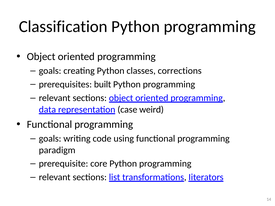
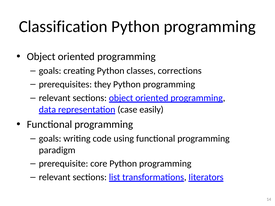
built: built -> they
weird: weird -> easily
